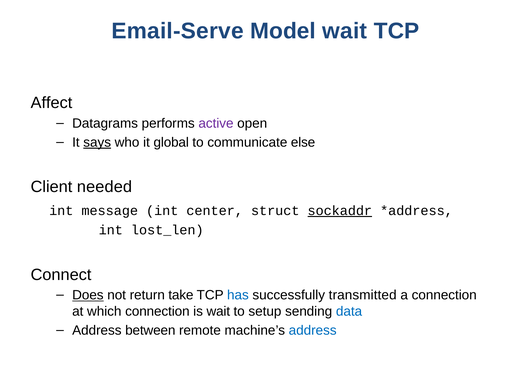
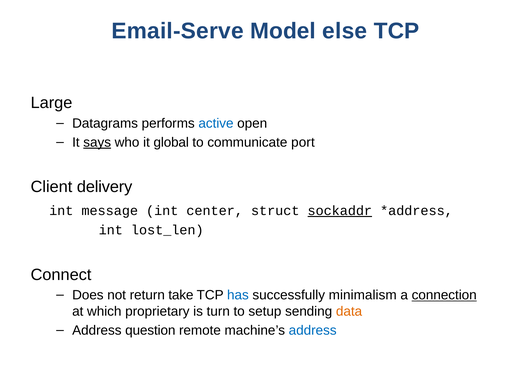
Model wait: wait -> else
Affect: Affect -> Large
active colour: purple -> blue
else: else -> port
needed: needed -> delivery
Does underline: present -> none
transmitted: transmitted -> minimalism
connection at (444, 295) underline: none -> present
which connection: connection -> proprietary
is wait: wait -> turn
data colour: blue -> orange
between: between -> question
